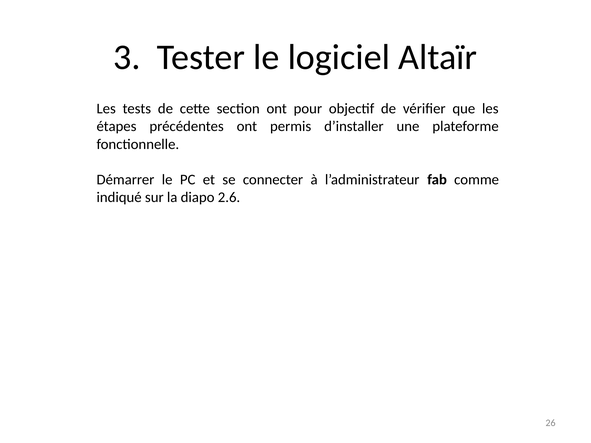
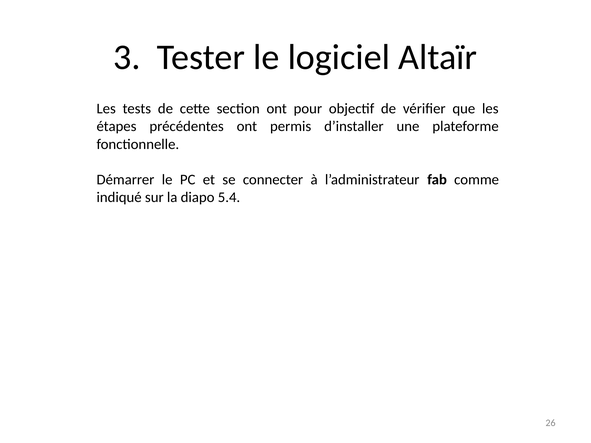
2.6: 2.6 -> 5.4
